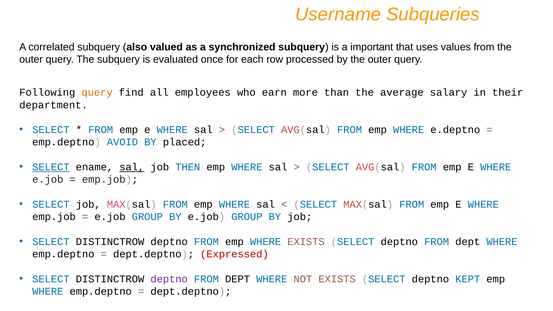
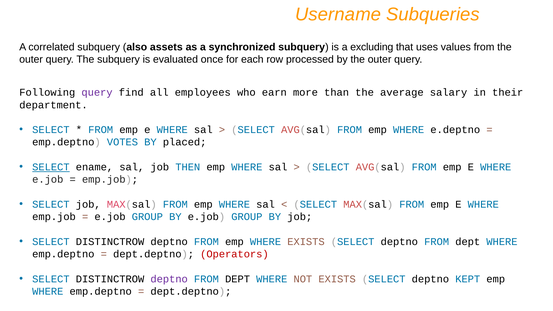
valued: valued -> assets
important: important -> excluding
query at (97, 92) colour: orange -> purple
AVOID: AVOID -> VOTES
sal at (132, 167) underline: present -> none
Expressed: Expressed -> Operators
